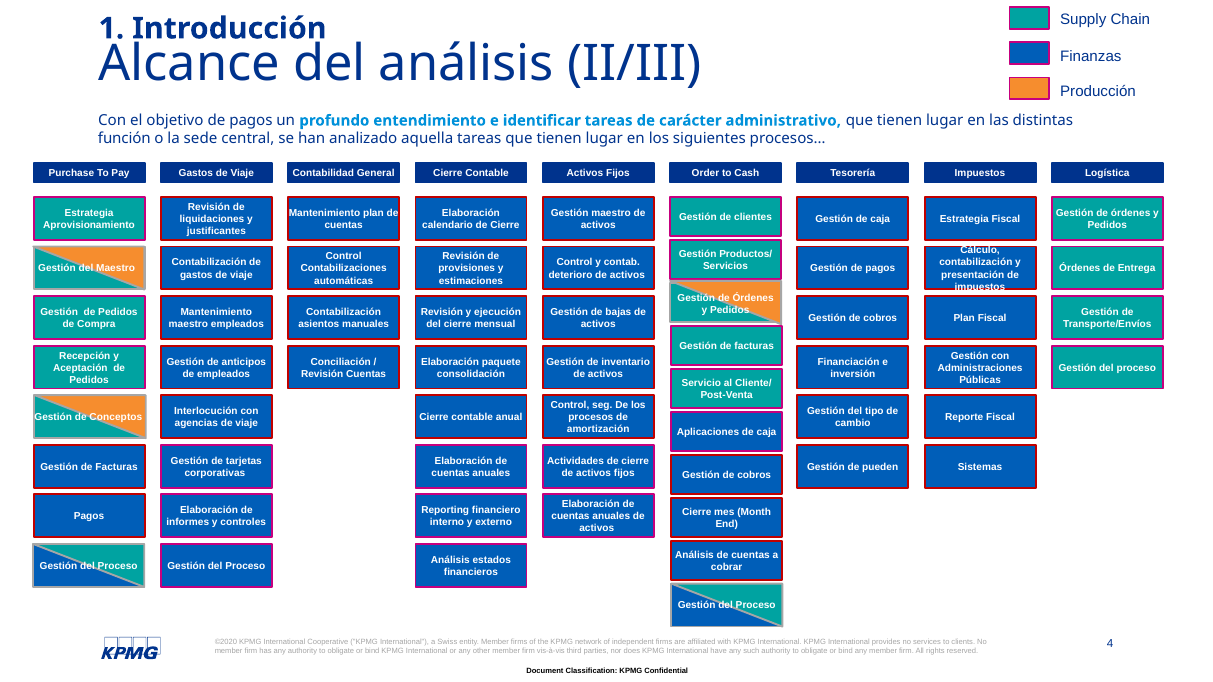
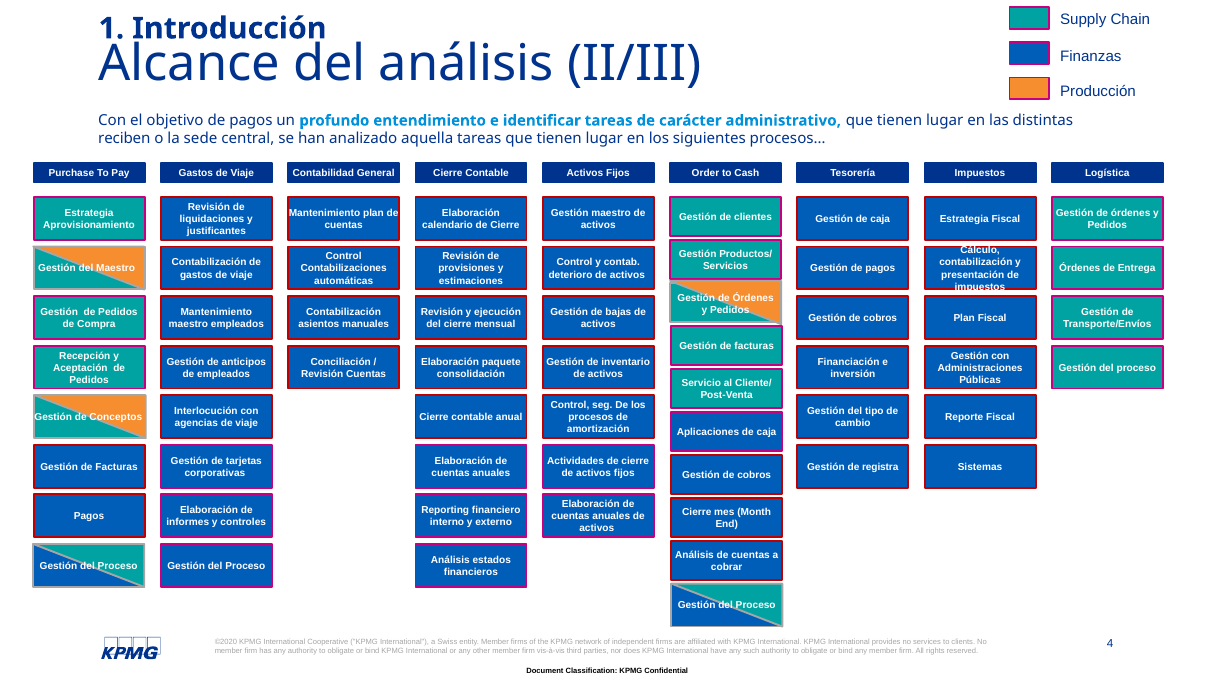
función: función -> reciben
pueden: pueden -> registra
